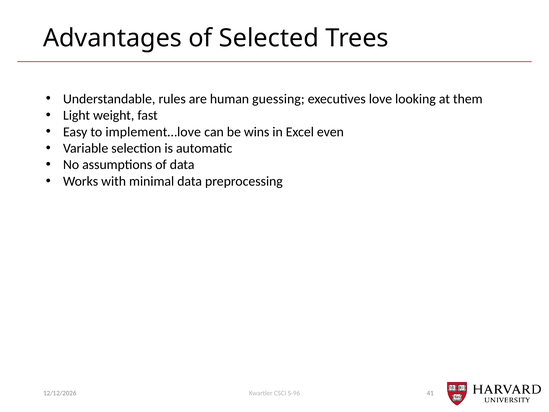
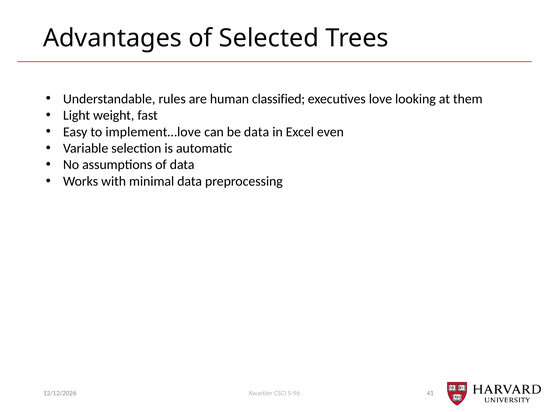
guessing: guessing -> classified
be wins: wins -> data
